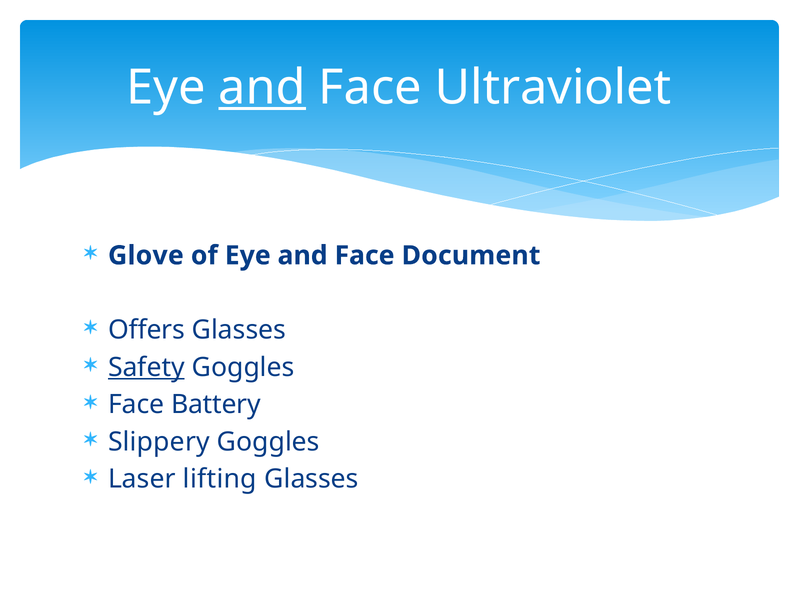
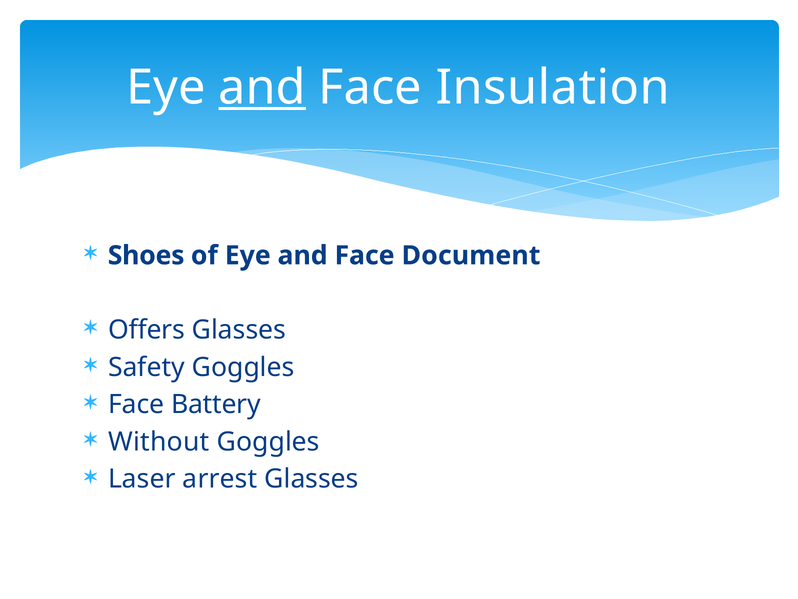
Ultraviolet: Ultraviolet -> Insulation
Glove: Glove -> Shoes
Safety underline: present -> none
Slippery: Slippery -> Without
lifting: lifting -> arrest
